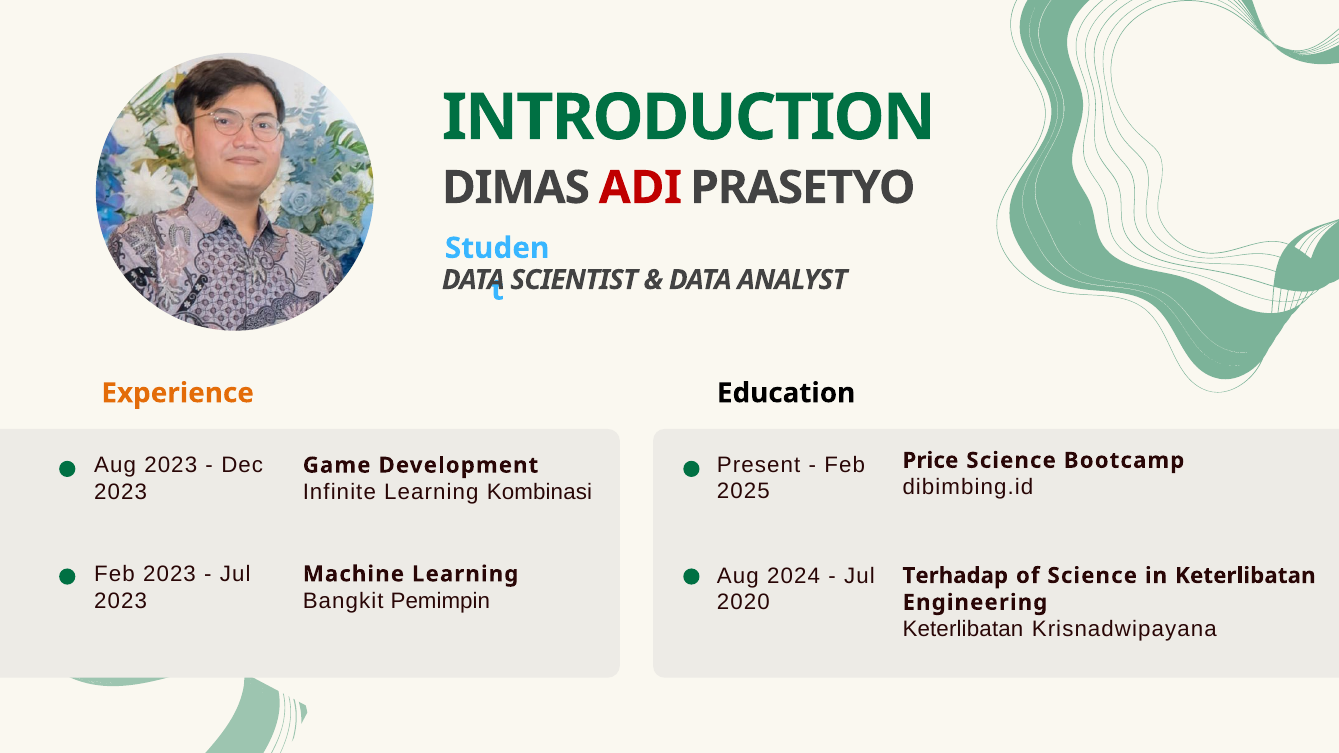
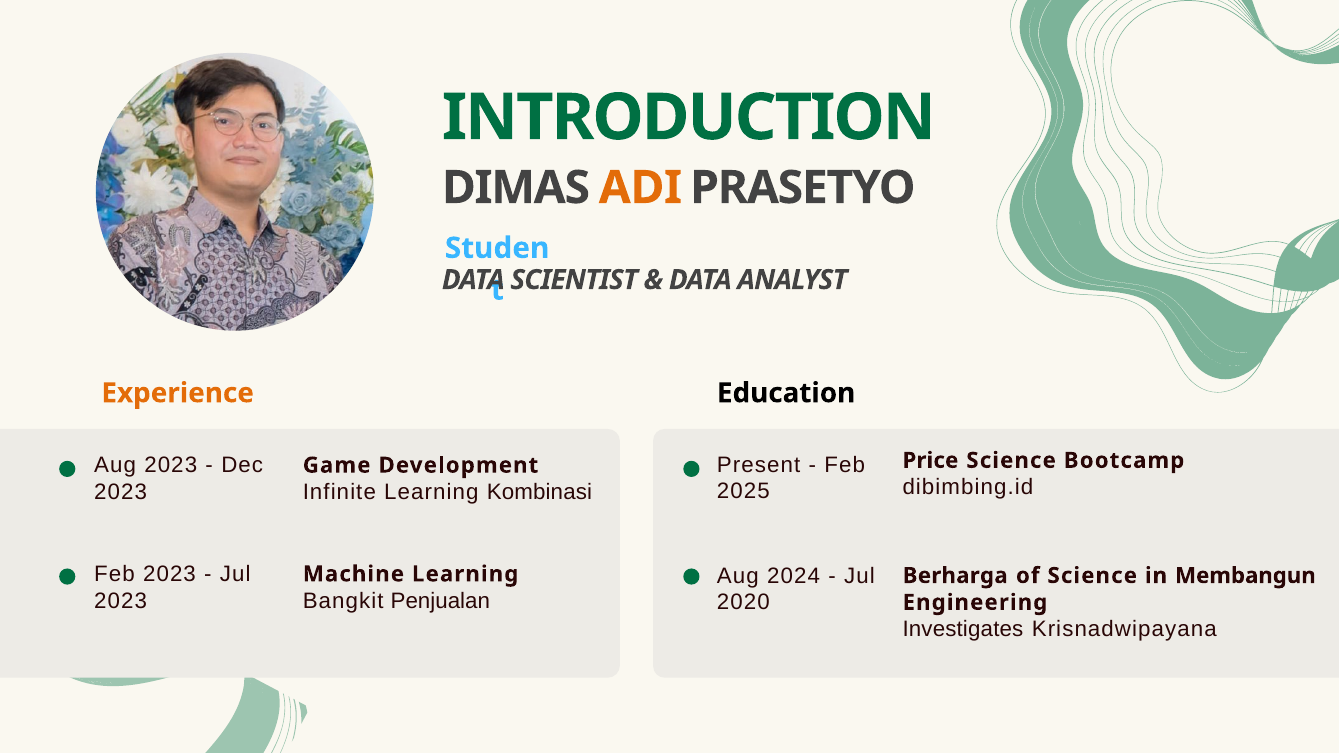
ADI colour: red -> orange
Terhadap: Terhadap -> Berharga
in Keterlibatan: Keterlibatan -> Membangun
Pemimpin: Pemimpin -> Penjualan
Keterlibatan at (963, 629): Keterlibatan -> Investigates
